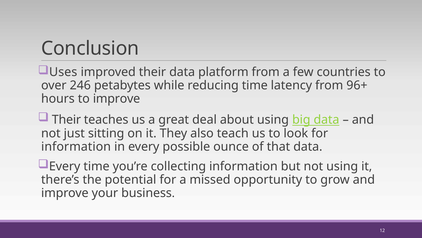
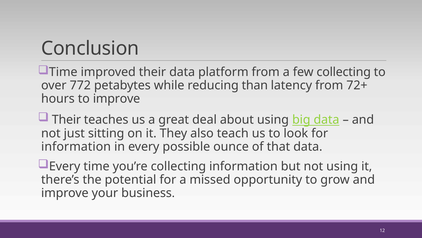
Uses at (63, 72): Uses -> Time
few countries: countries -> collecting
246: 246 -> 772
reducing time: time -> than
96+: 96+ -> 72+
